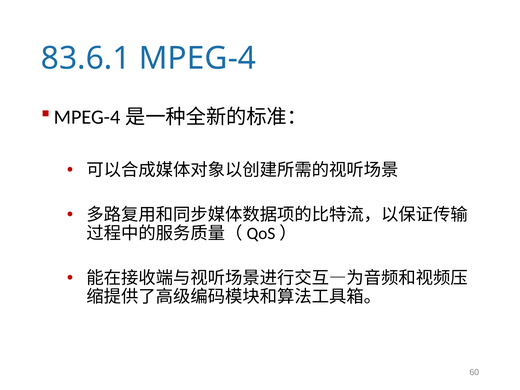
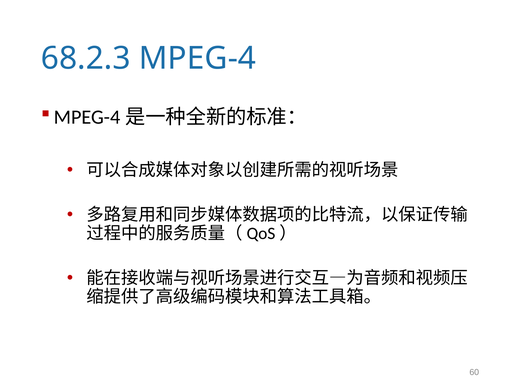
83.6.1: 83.6.1 -> 68.2.3
